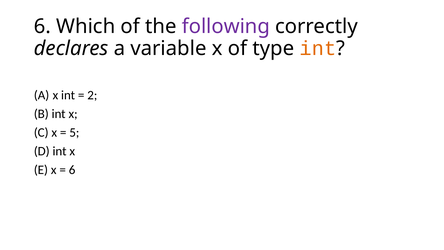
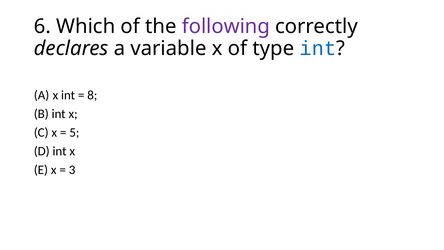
int at (318, 48) colour: orange -> blue
2: 2 -> 8
6 at (72, 170): 6 -> 3
